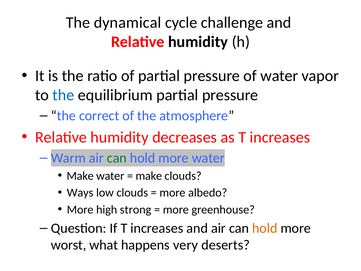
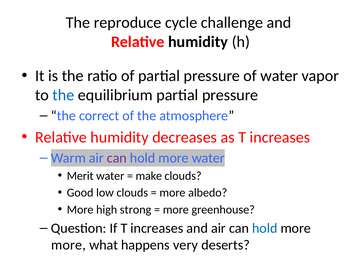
dynamical: dynamical -> reproduce
can at (117, 158) colour: green -> purple
Make at (80, 176): Make -> Merit
Ways: Ways -> Good
hold at (265, 228) colour: orange -> blue
worst at (69, 245): worst -> more
